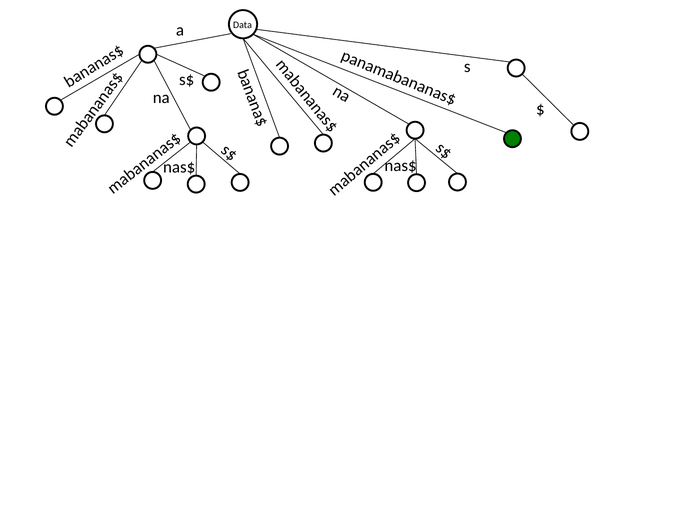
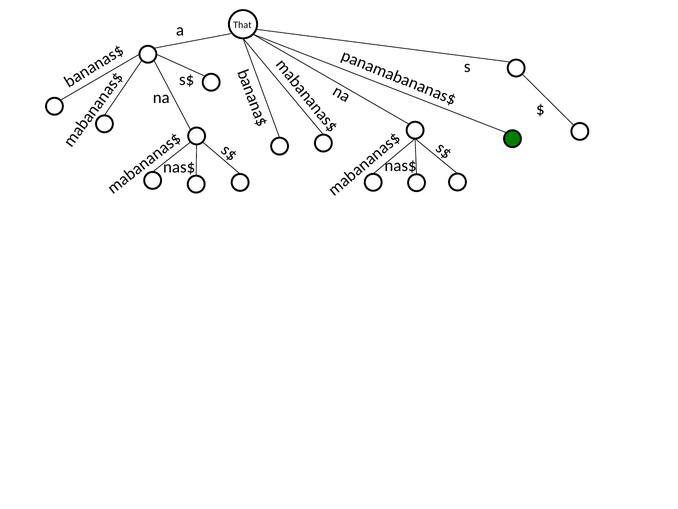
Data: Data -> That
